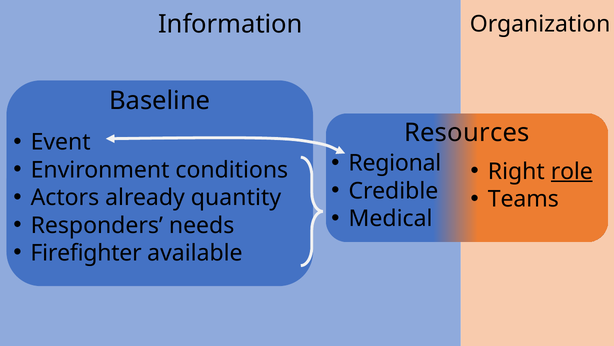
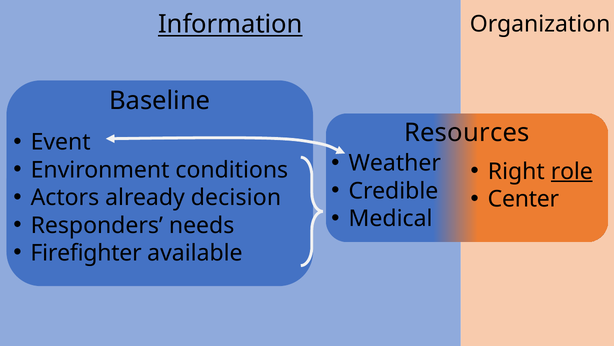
Information underline: none -> present
Regional: Regional -> Weather
quantity: quantity -> decision
Teams: Teams -> Center
